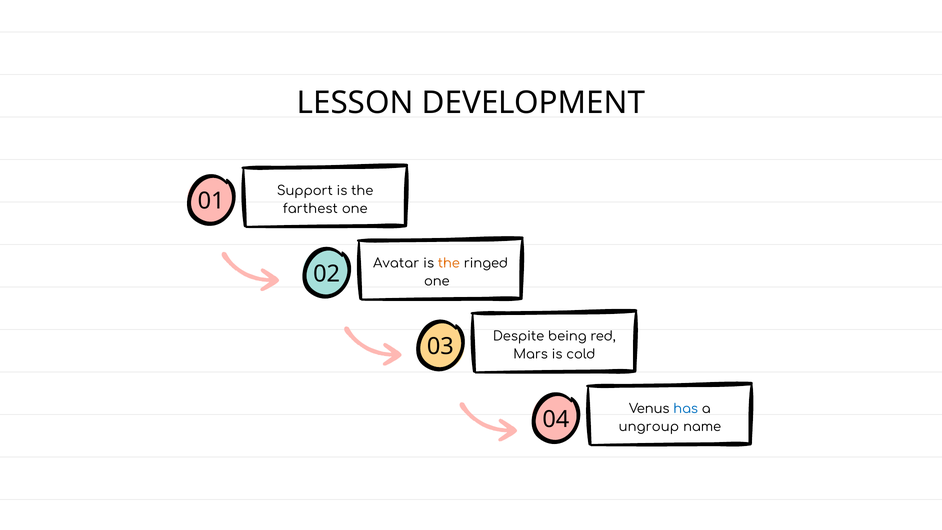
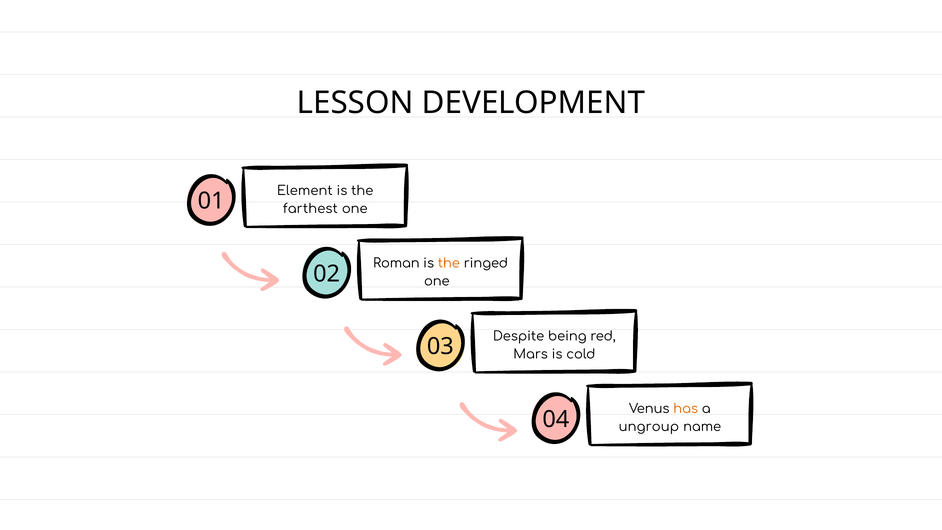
Support: Support -> Element
Avatar: Avatar -> Roman
has colour: blue -> orange
